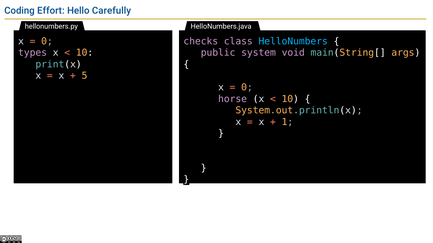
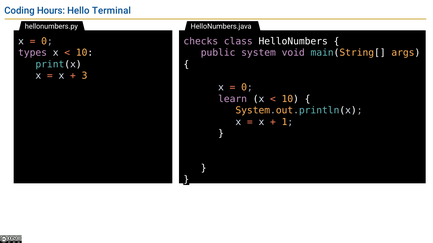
Effort: Effort -> Hours
Carefully: Carefully -> Terminal
HelloNumbers colour: light blue -> white
5: 5 -> 3
horse: horse -> learn
